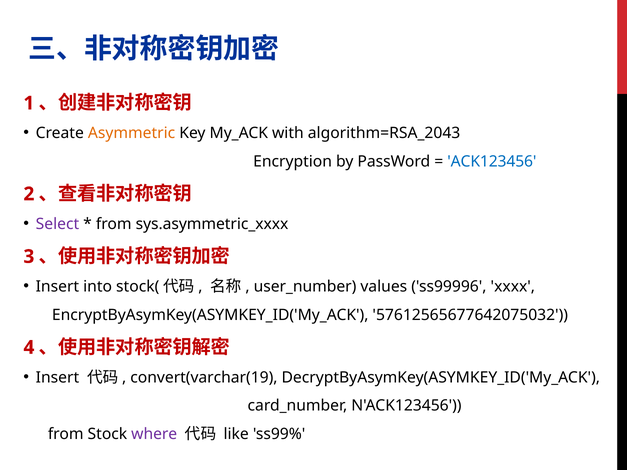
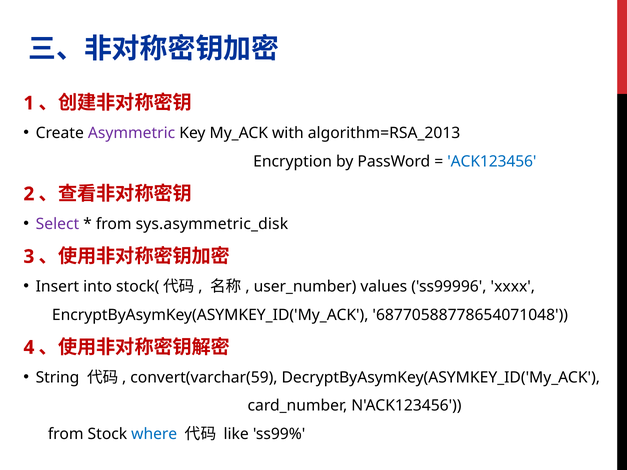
Asymmetric colour: orange -> purple
algorithm=RSA_2043: algorithm=RSA_2043 -> algorithm=RSA_2013
sys.asymmetric_xxxx: sys.asymmetric_xxxx -> sys.asymmetric_disk
57612565677642075032: 57612565677642075032 -> 68770588778654071048
Insert at (57, 378): Insert -> String
convert(varchar(19: convert(varchar(19 -> convert(varchar(59
where colour: purple -> blue
